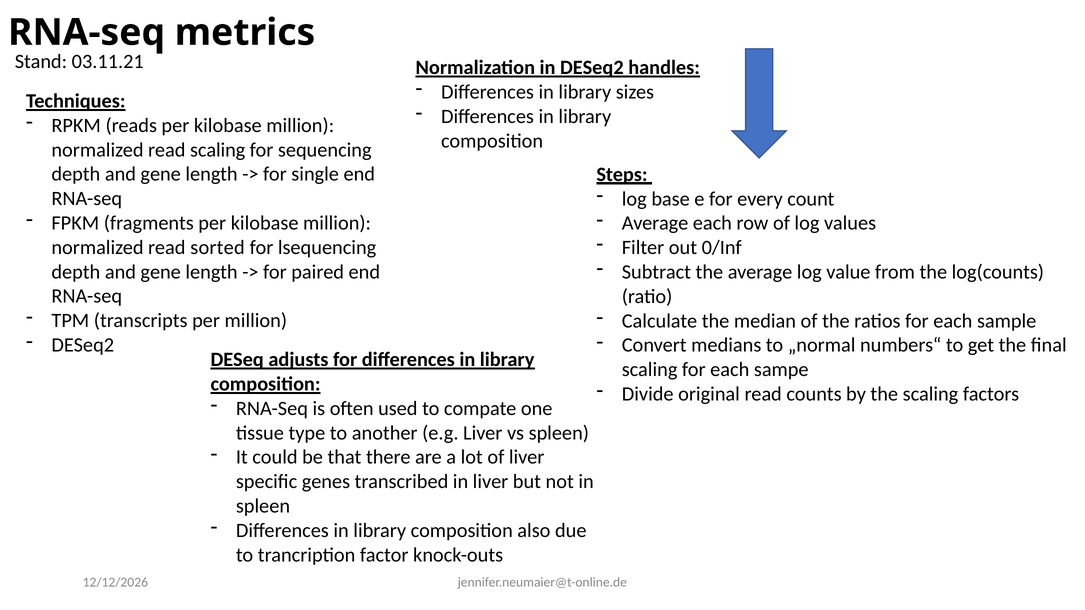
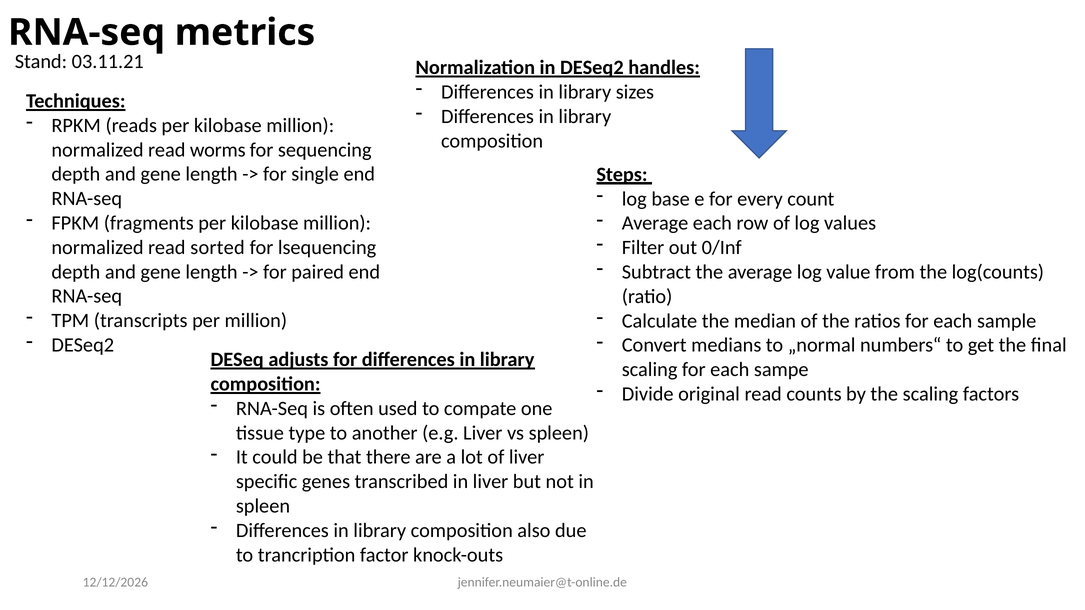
read scaling: scaling -> worms
